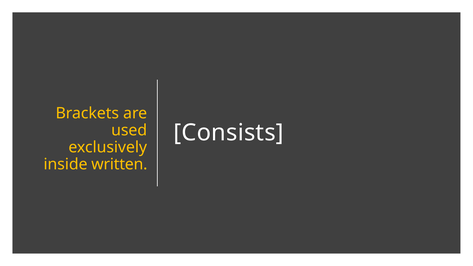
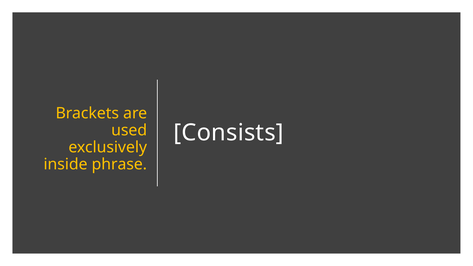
written: written -> phrase
